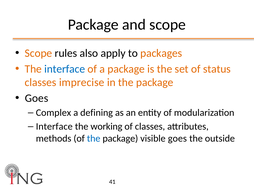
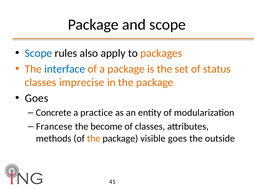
Scope at (38, 53) colour: orange -> blue
Complex: Complex -> Concrete
defining: defining -> practice
Interface at (54, 127): Interface -> Francese
working: working -> become
the at (94, 139) colour: blue -> orange
